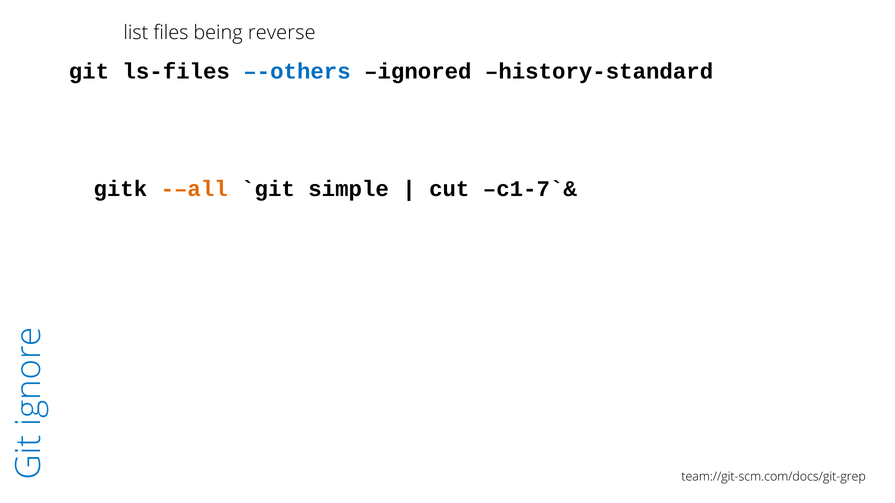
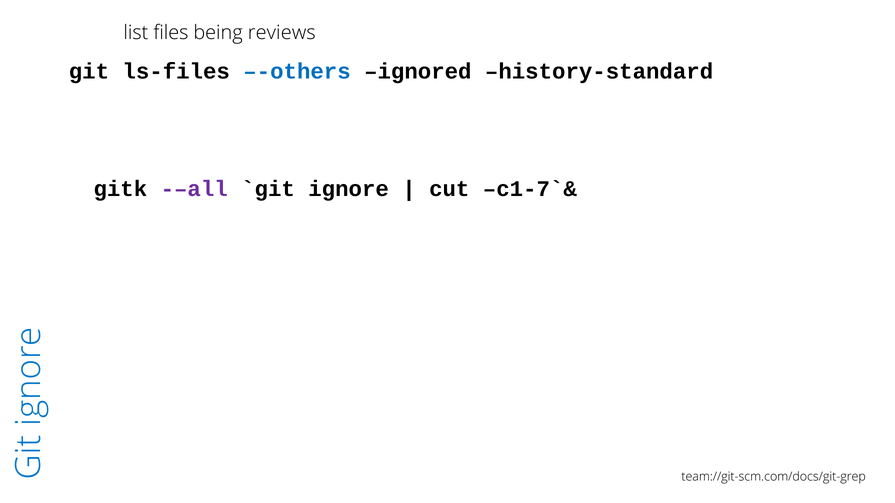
reverse: reverse -> reviews
-–all colour: orange -> purple
simple: simple -> ignore
